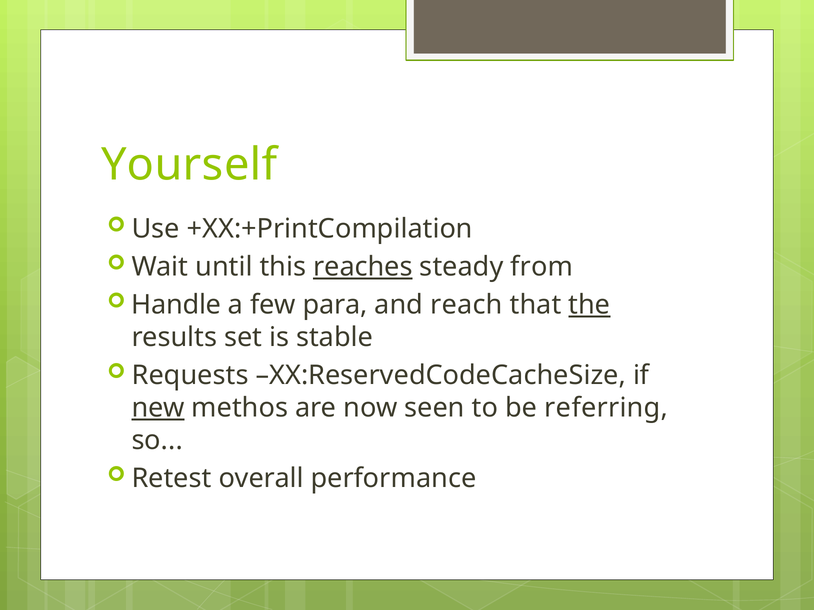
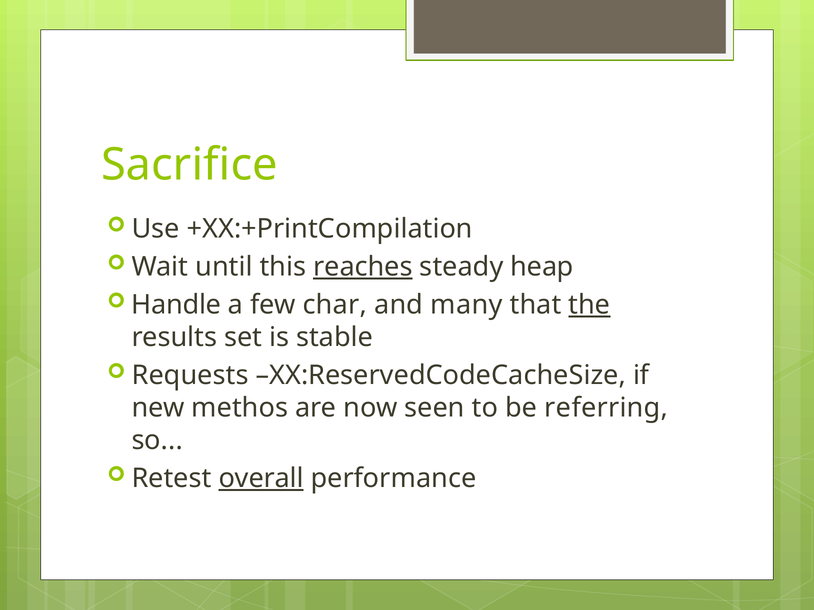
Yourself: Yourself -> Sacrifice
from: from -> heap
para: para -> char
reach: reach -> many
new underline: present -> none
overall underline: none -> present
